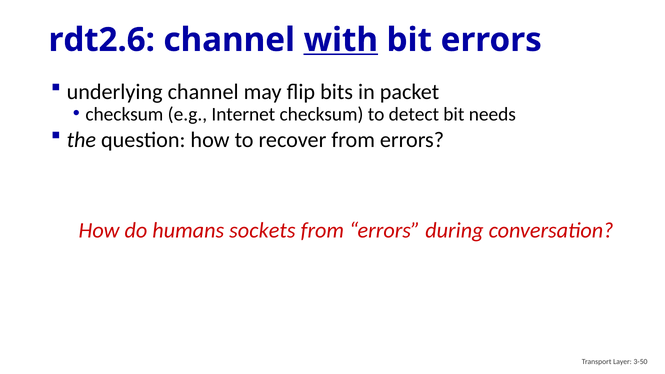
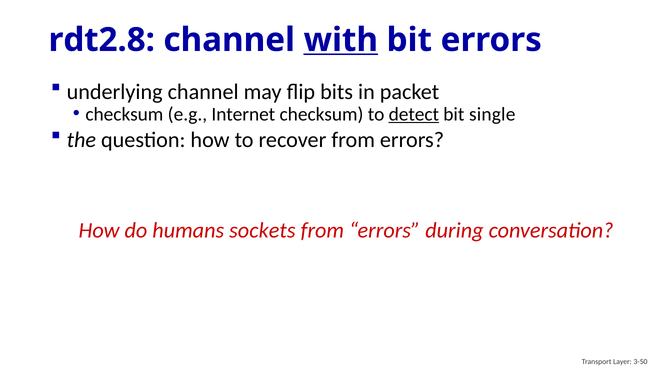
rdt2.6: rdt2.6 -> rdt2.8
detect underline: none -> present
needs: needs -> single
